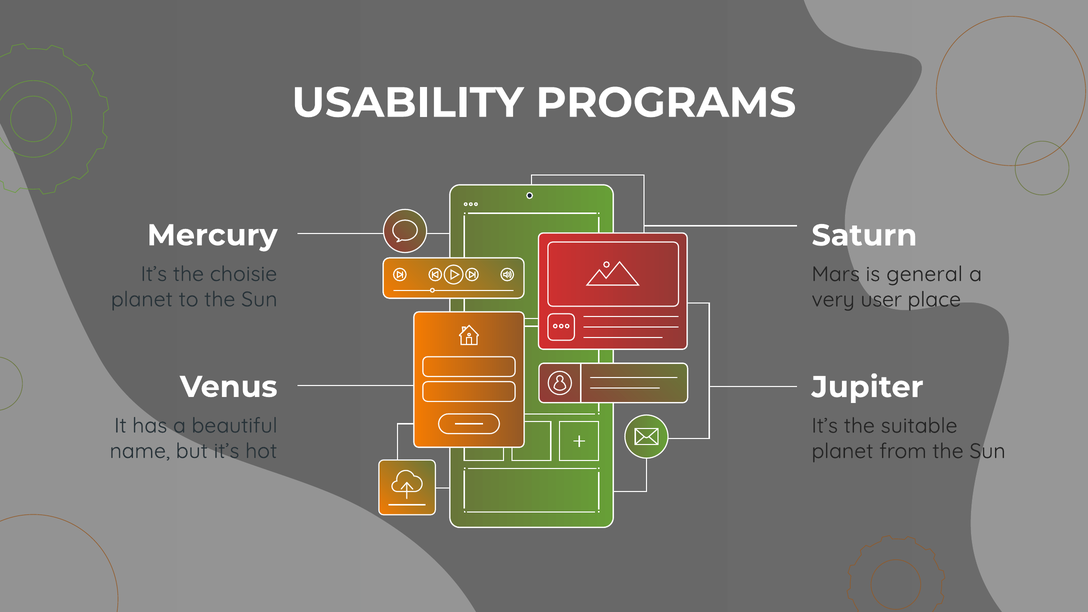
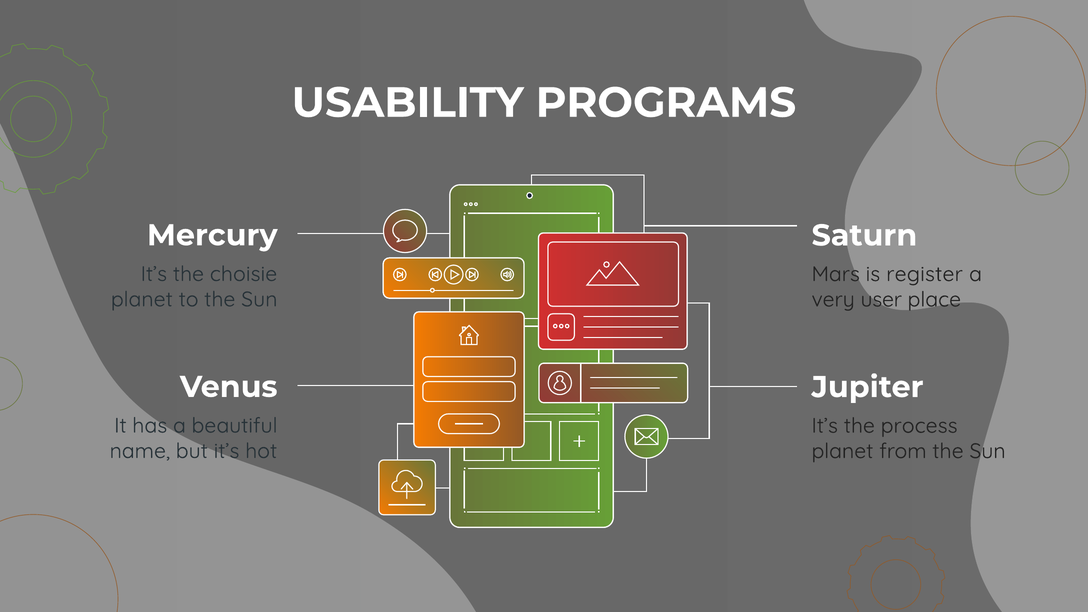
general: general -> register
suitable: suitable -> process
